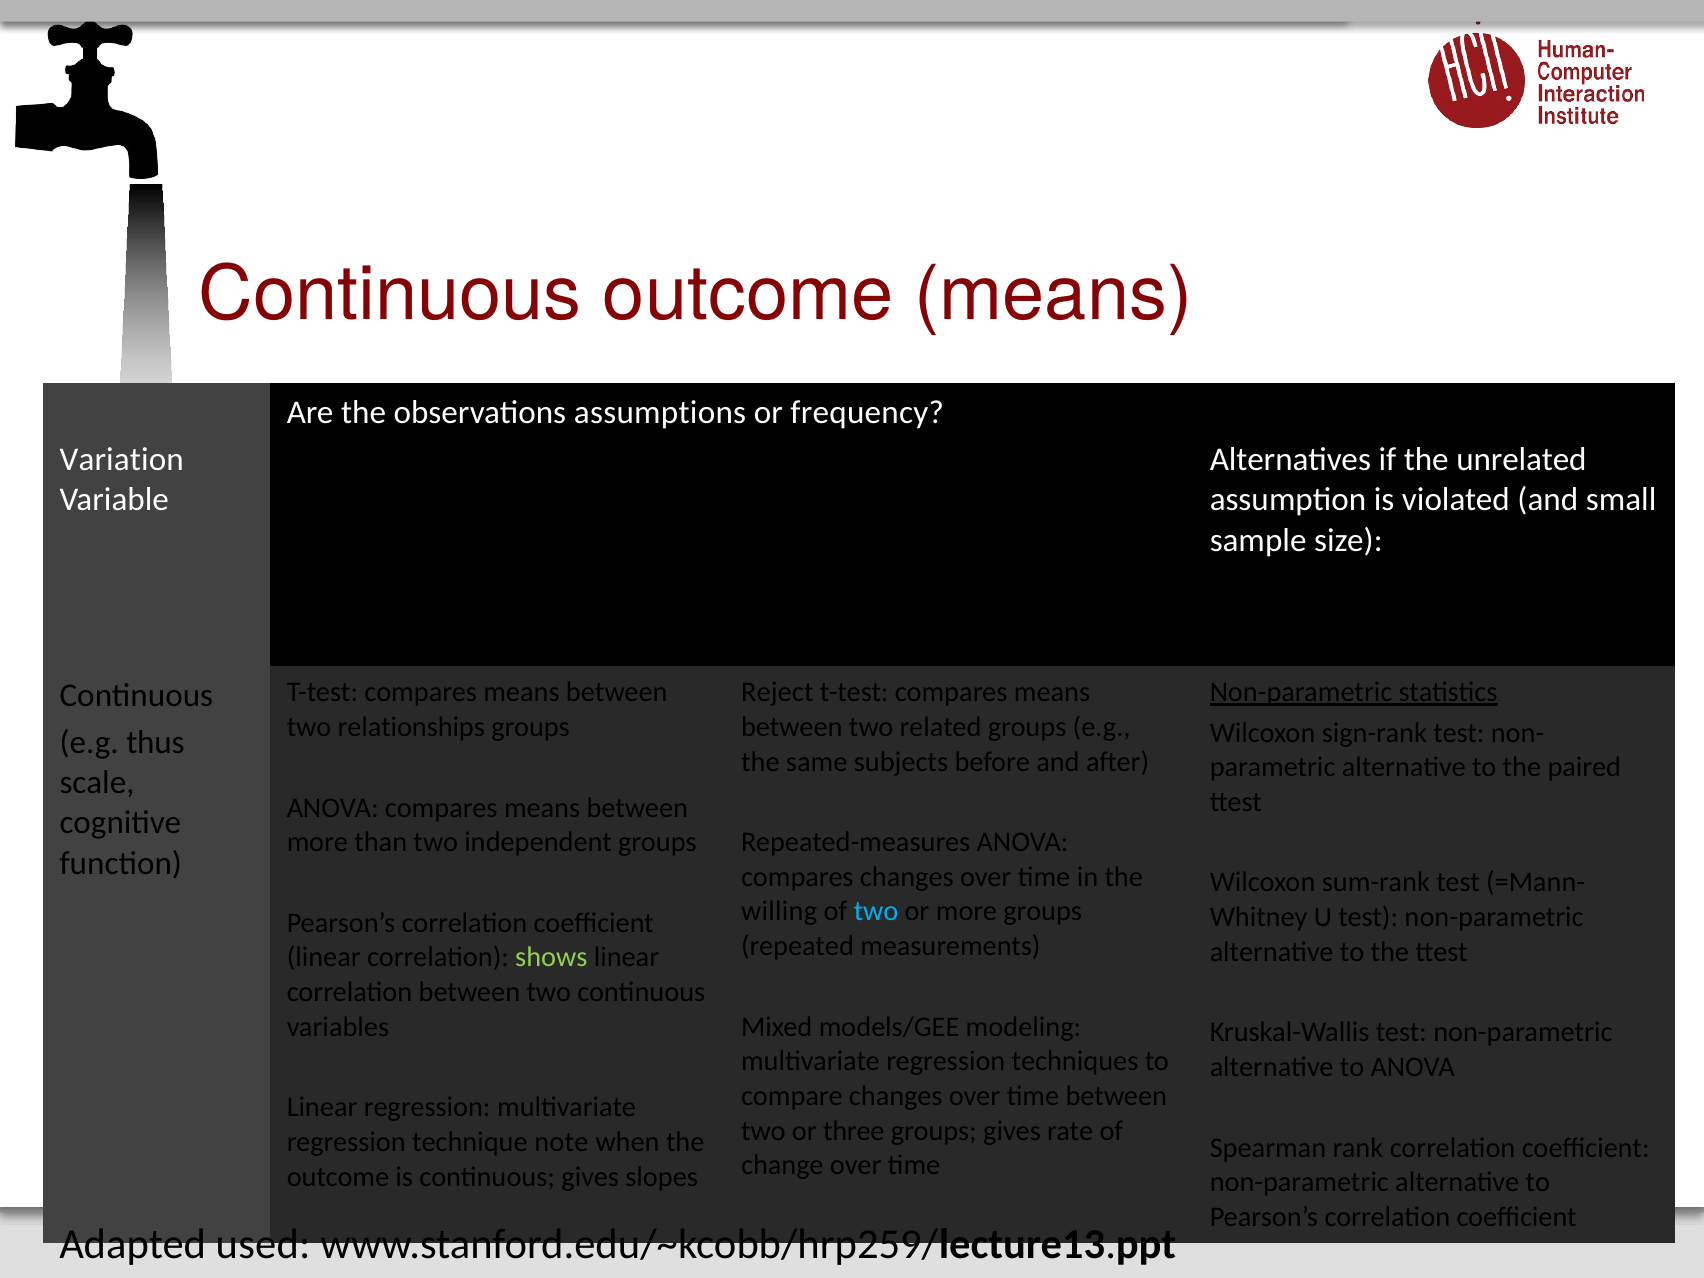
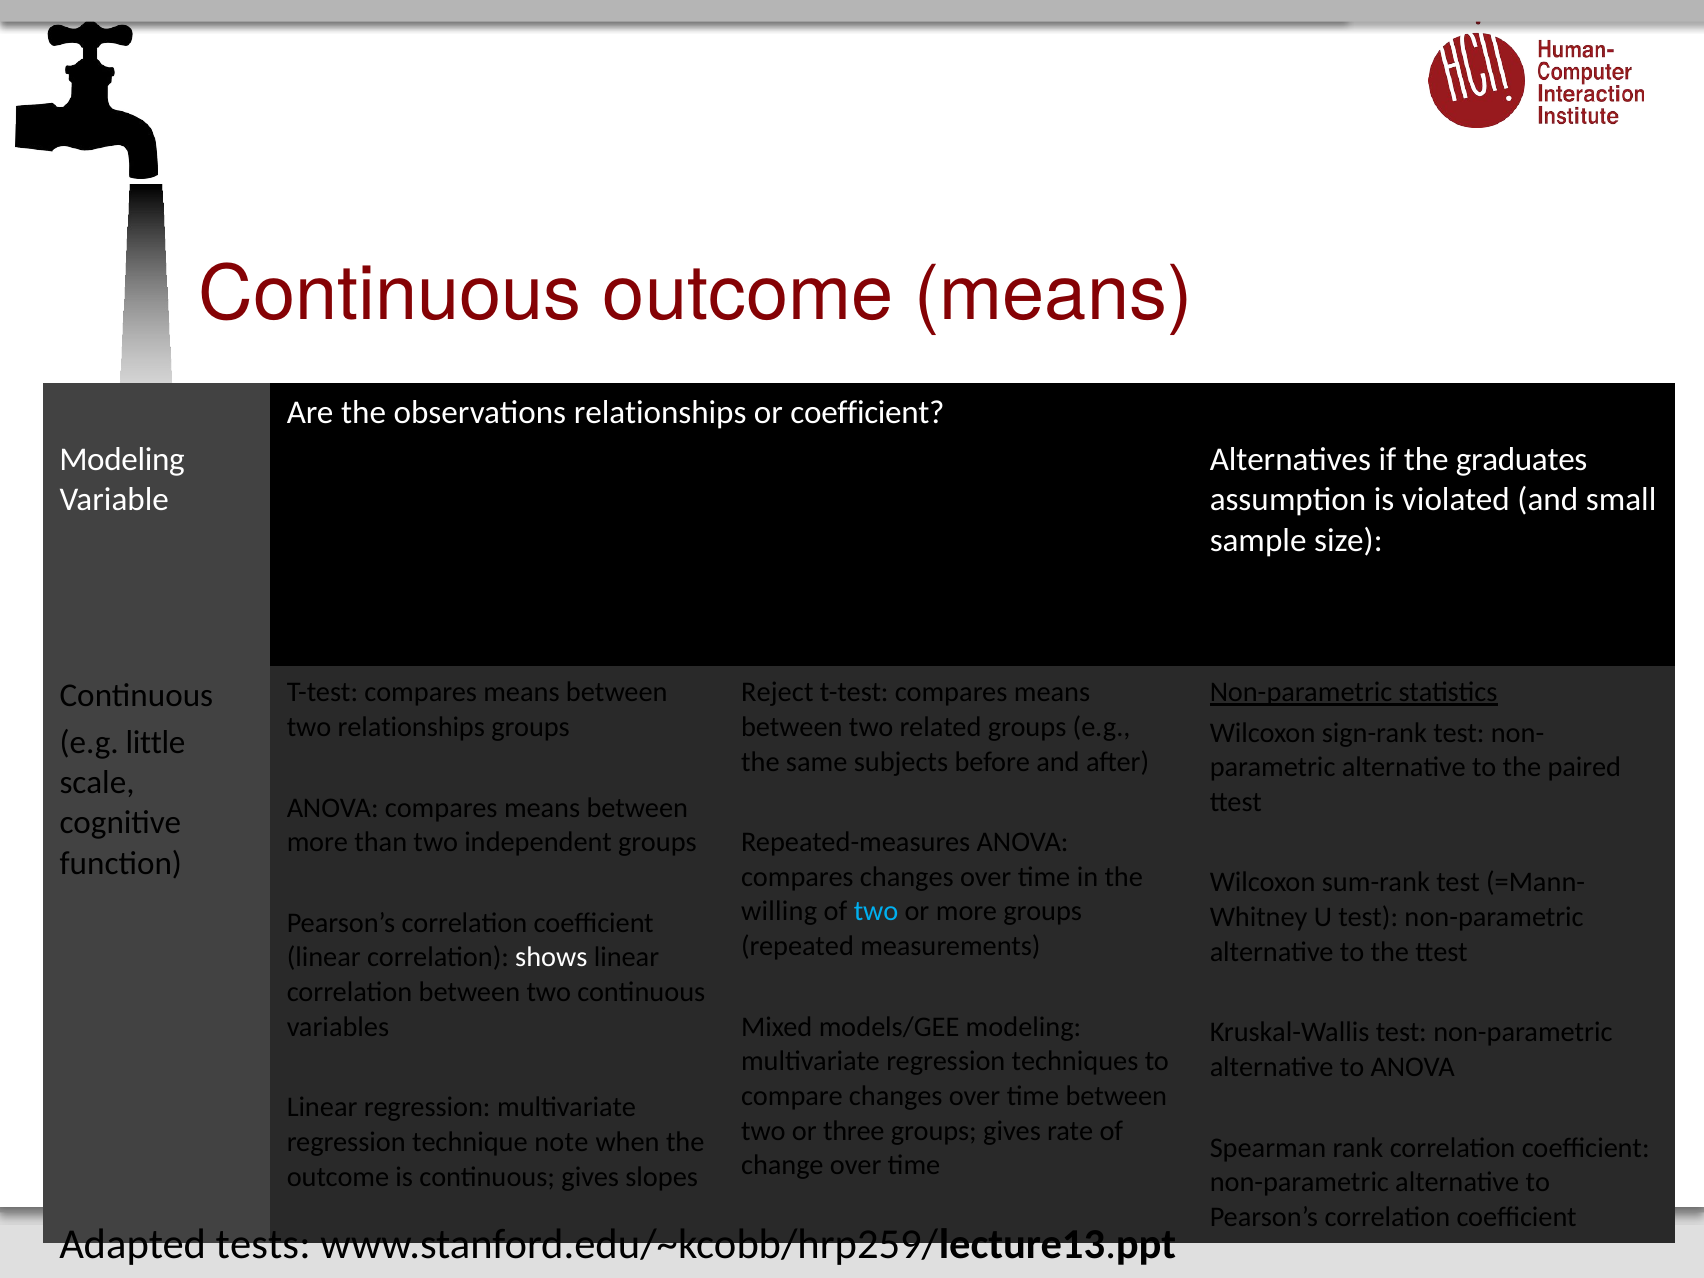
observations assumptions: assumptions -> relationships
or frequency: frequency -> coefficient
Variation at (122, 459): Variation -> Modeling
unrelated: unrelated -> graduates
thus: thus -> little
shows colour: light green -> white
used: used -> tests
